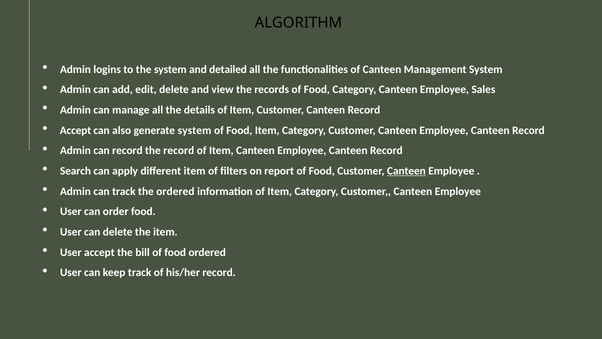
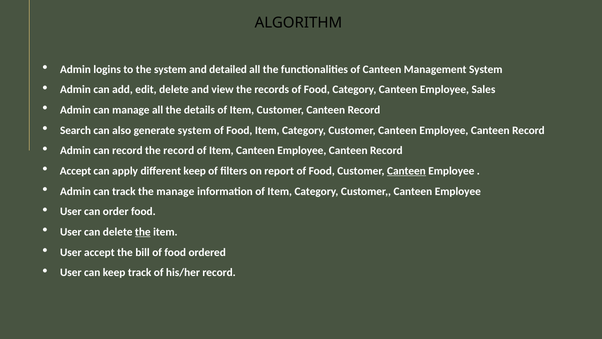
Accept at (75, 130): Accept -> Search
Search at (75, 171): Search -> Accept
different item: item -> keep
the ordered: ordered -> manage
the at (143, 232) underline: none -> present
